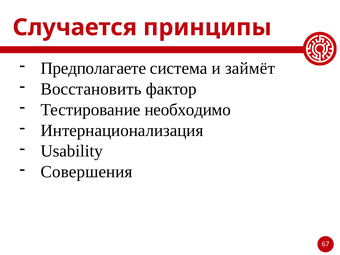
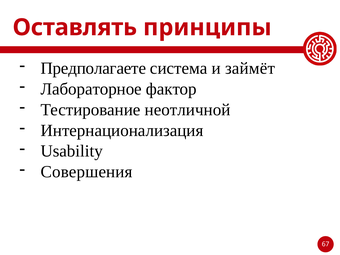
Случается: Случается -> Оставлять
Восстановить: Восстановить -> Лабораторное
необходимо: необходимо -> неотличной
